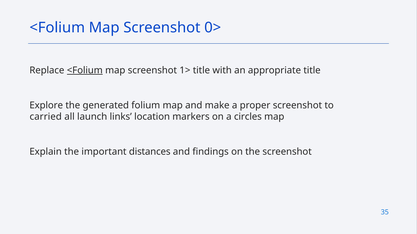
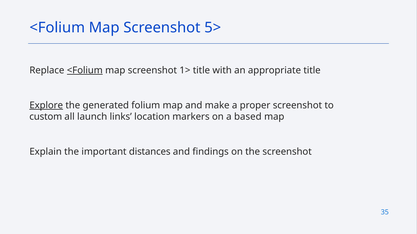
0>: 0> -> 5>
Explore underline: none -> present
carried: carried -> custom
circles: circles -> based
